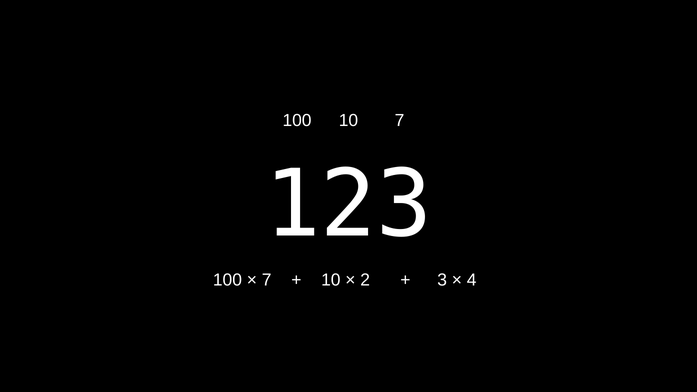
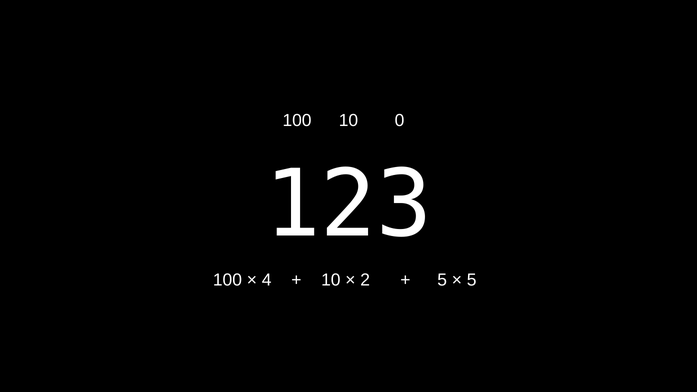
10 7: 7 -> 0
7 at (267, 280): 7 -> 4
2 3: 3 -> 5
4 at (472, 280): 4 -> 5
